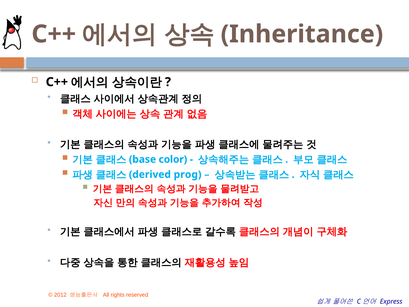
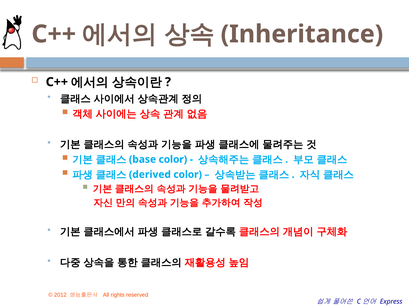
prog at (188, 174): prog -> color
